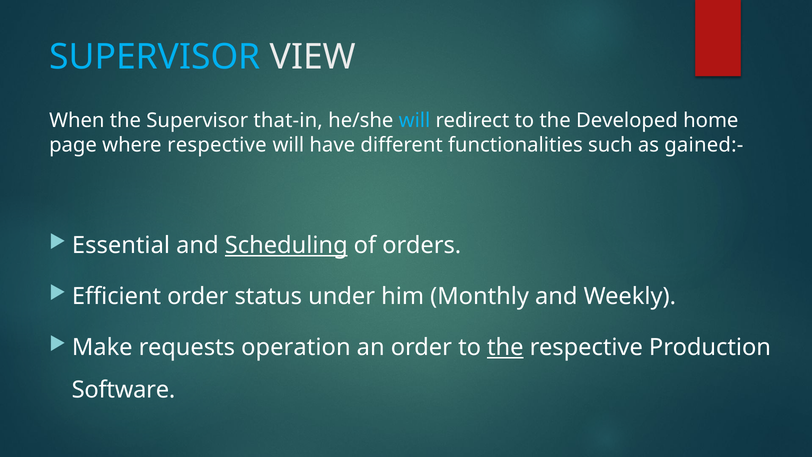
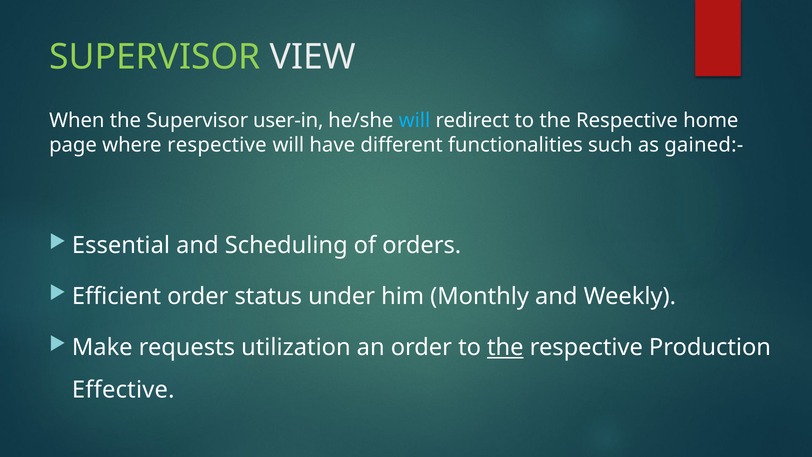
SUPERVISOR at (155, 57) colour: light blue -> light green
that-in: that-in -> user-in
redirect to the Developed: Developed -> Respective
Scheduling underline: present -> none
operation: operation -> utilization
Software: Software -> Effective
